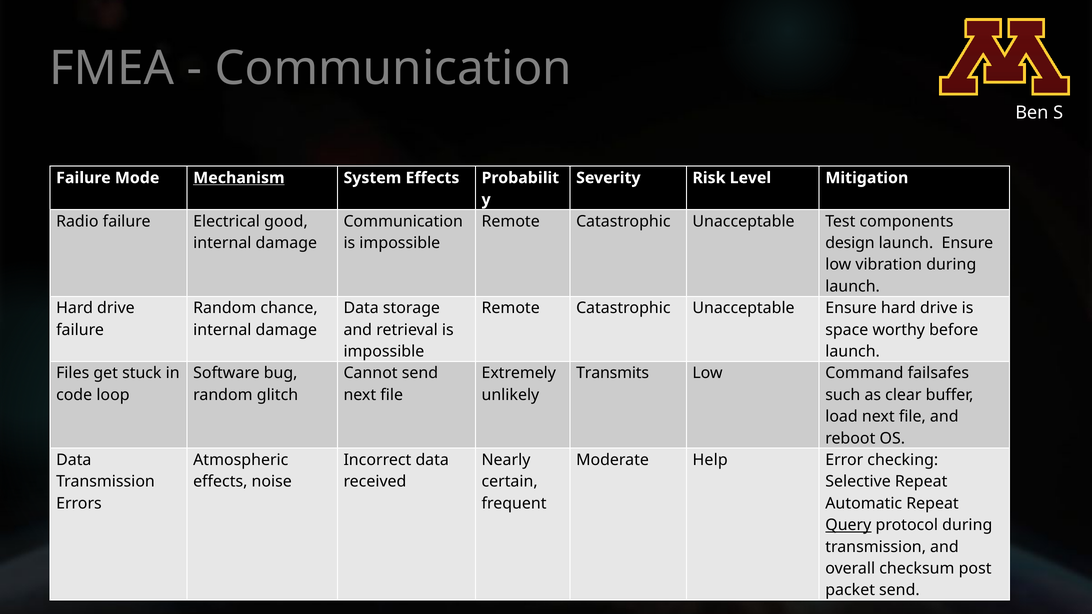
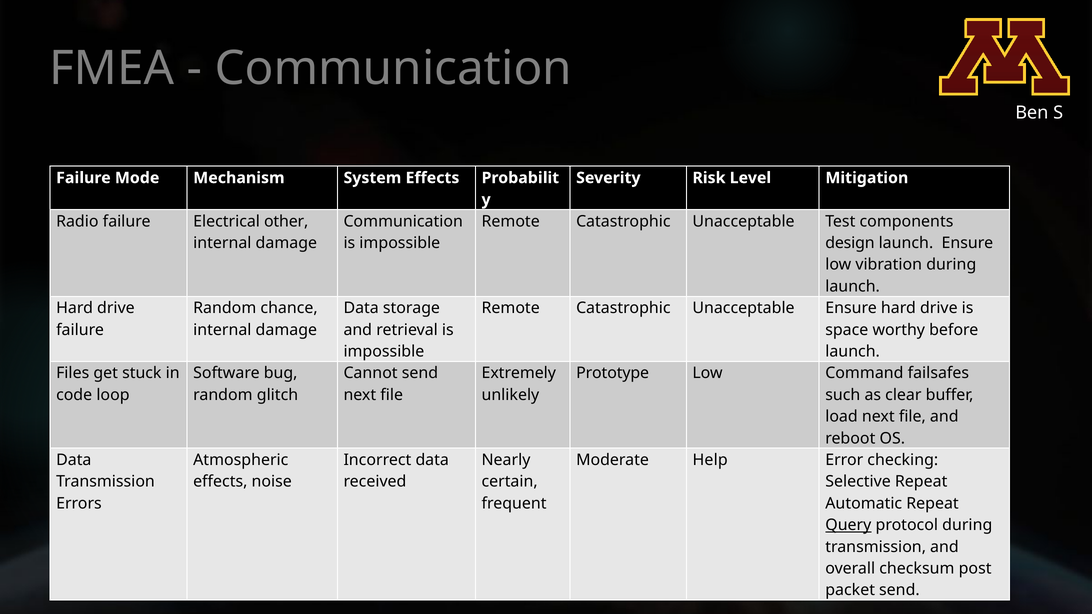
Mechanism underline: present -> none
good: good -> other
Transmits: Transmits -> Prototype
